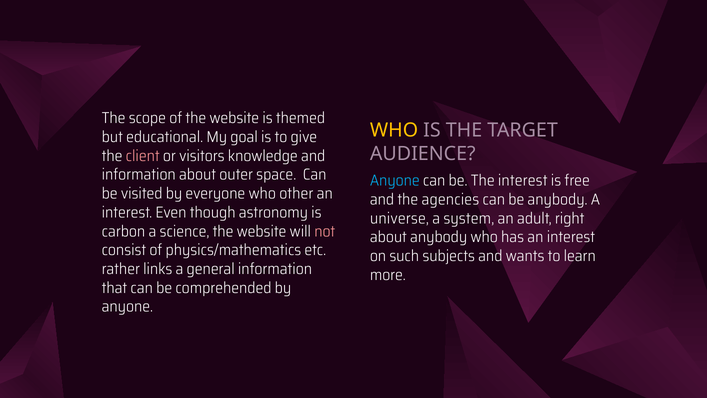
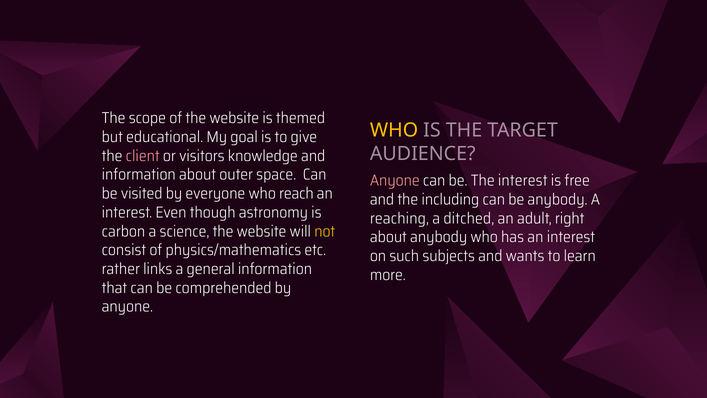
Anyone at (395, 181) colour: light blue -> pink
other: other -> reach
agencies: agencies -> including
universe: universe -> reaching
system: system -> ditched
not colour: pink -> yellow
